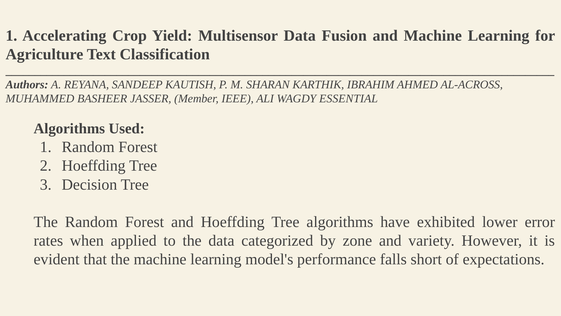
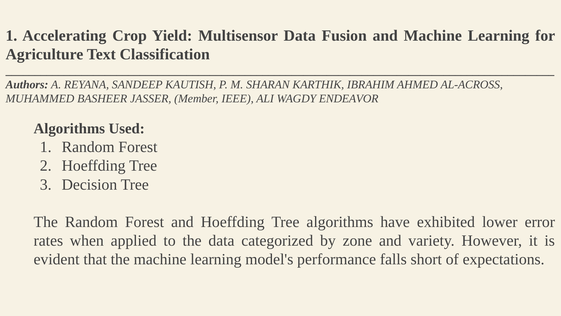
ESSENTIAL: ESSENTIAL -> ENDEAVOR
